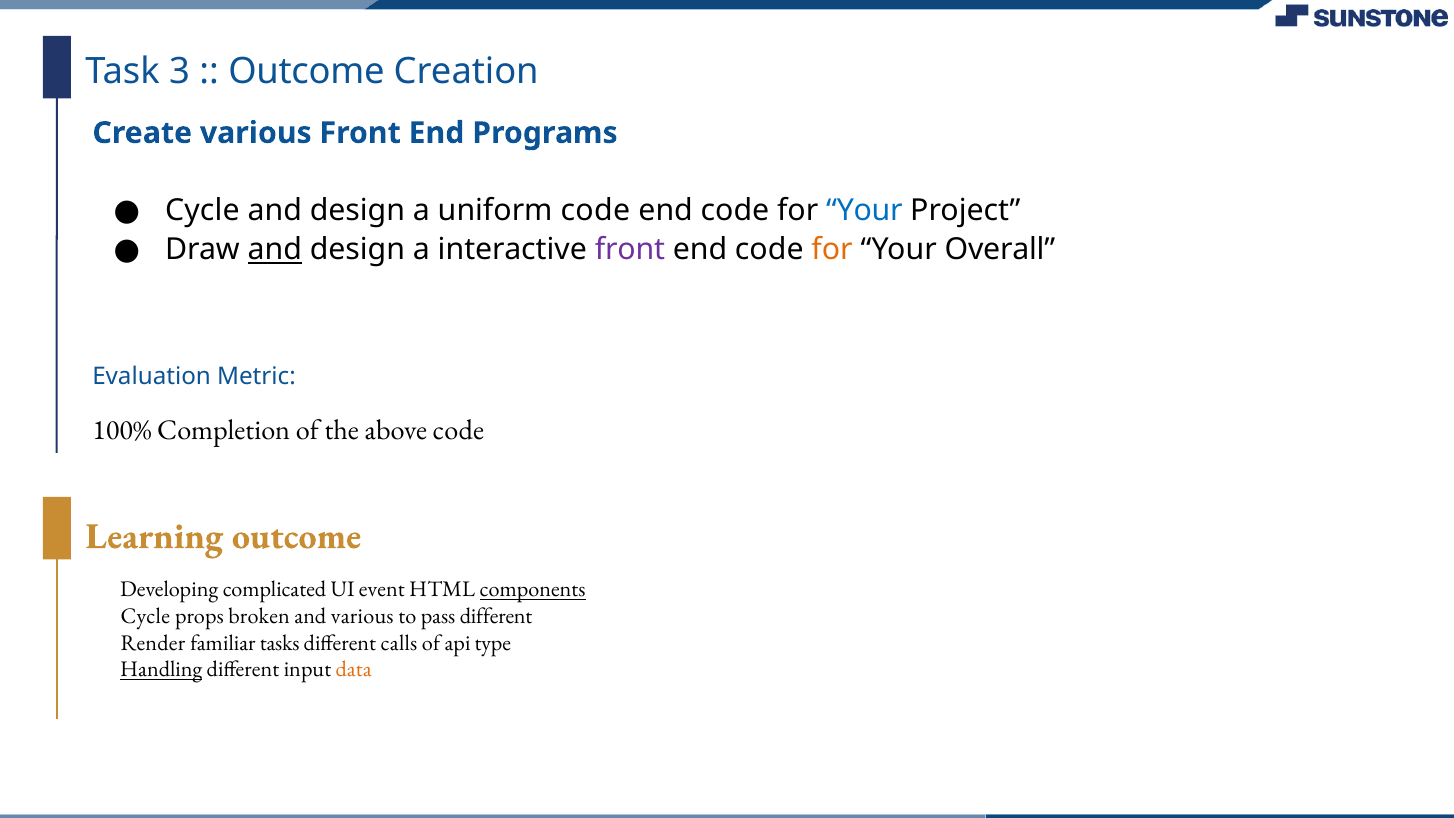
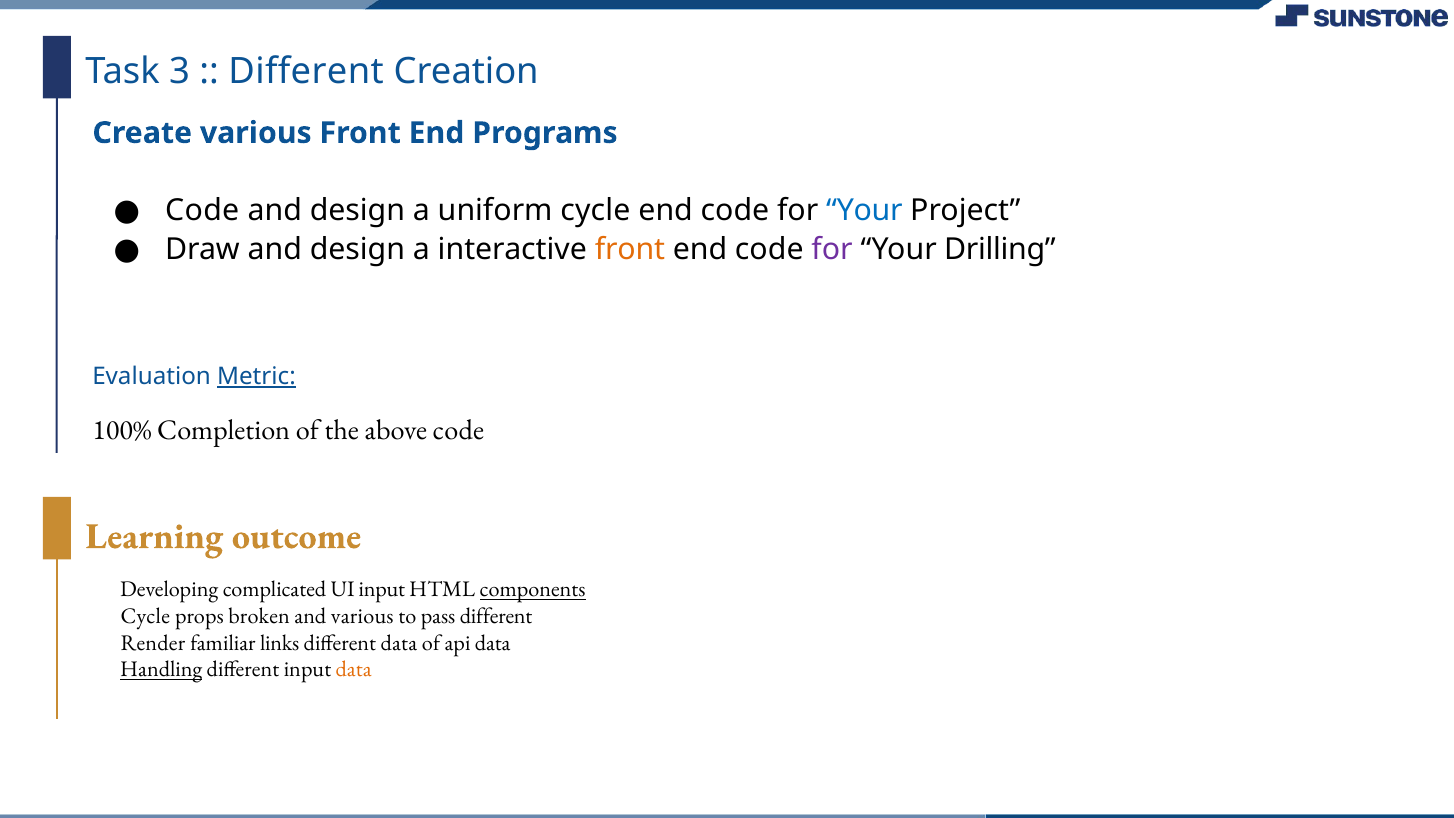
Outcome at (306, 72): Outcome -> Different
Cycle at (202, 211): Cycle -> Code
uniform code: code -> cycle
and at (275, 250) underline: present -> none
front at (630, 250) colour: purple -> orange
for at (832, 250) colour: orange -> purple
Overall: Overall -> Drilling
Metric underline: none -> present
UI event: event -> input
tasks: tasks -> links
different calls: calls -> data
api type: type -> data
